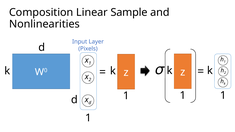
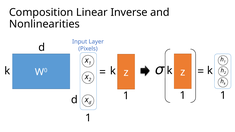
Sample: Sample -> Inverse
